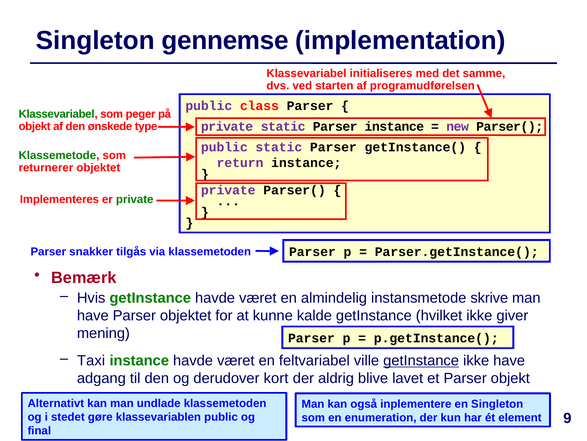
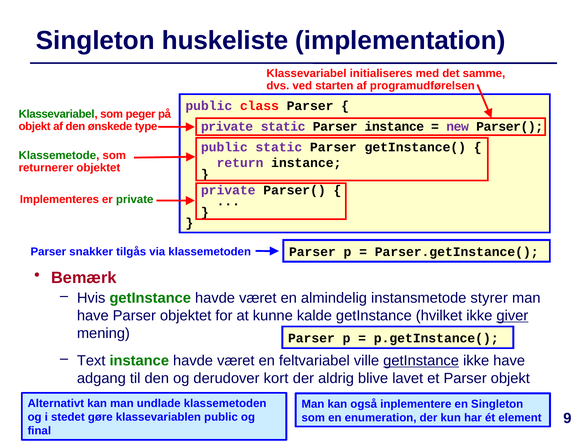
gennemse: gennemse -> huskeliste
skrive: skrive -> styrer
giver underline: none -> present
Taxi: Taxi -> Text
